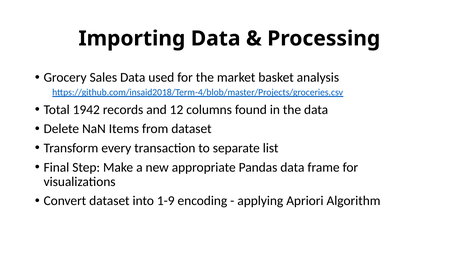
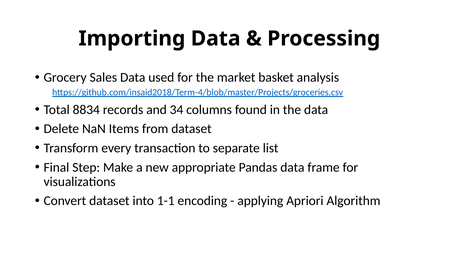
1942: 1942 -> 8834
12: 12 -> 34
1-9: 1-9 -> 1-1
